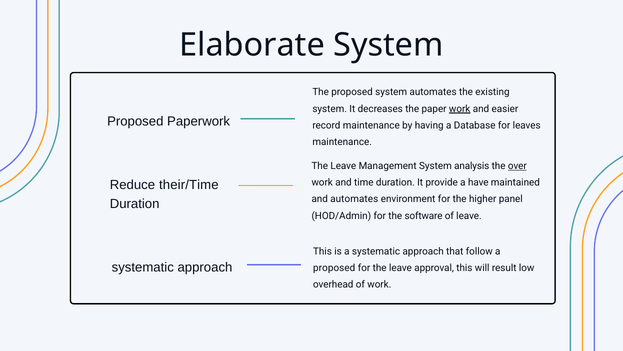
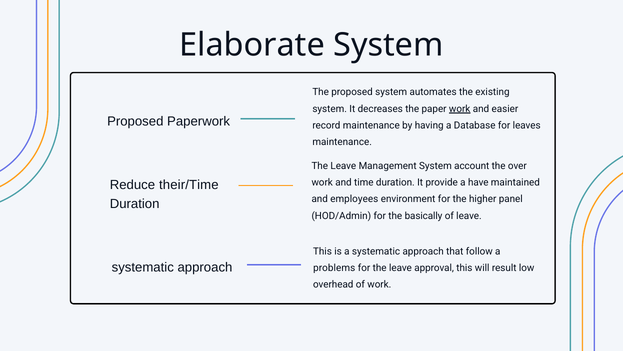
analysis: analysis -> account
over underline: present -> none
and automates: automates -> employees
software: software -> basically
proposed at (334, 267): proposed -> problems
